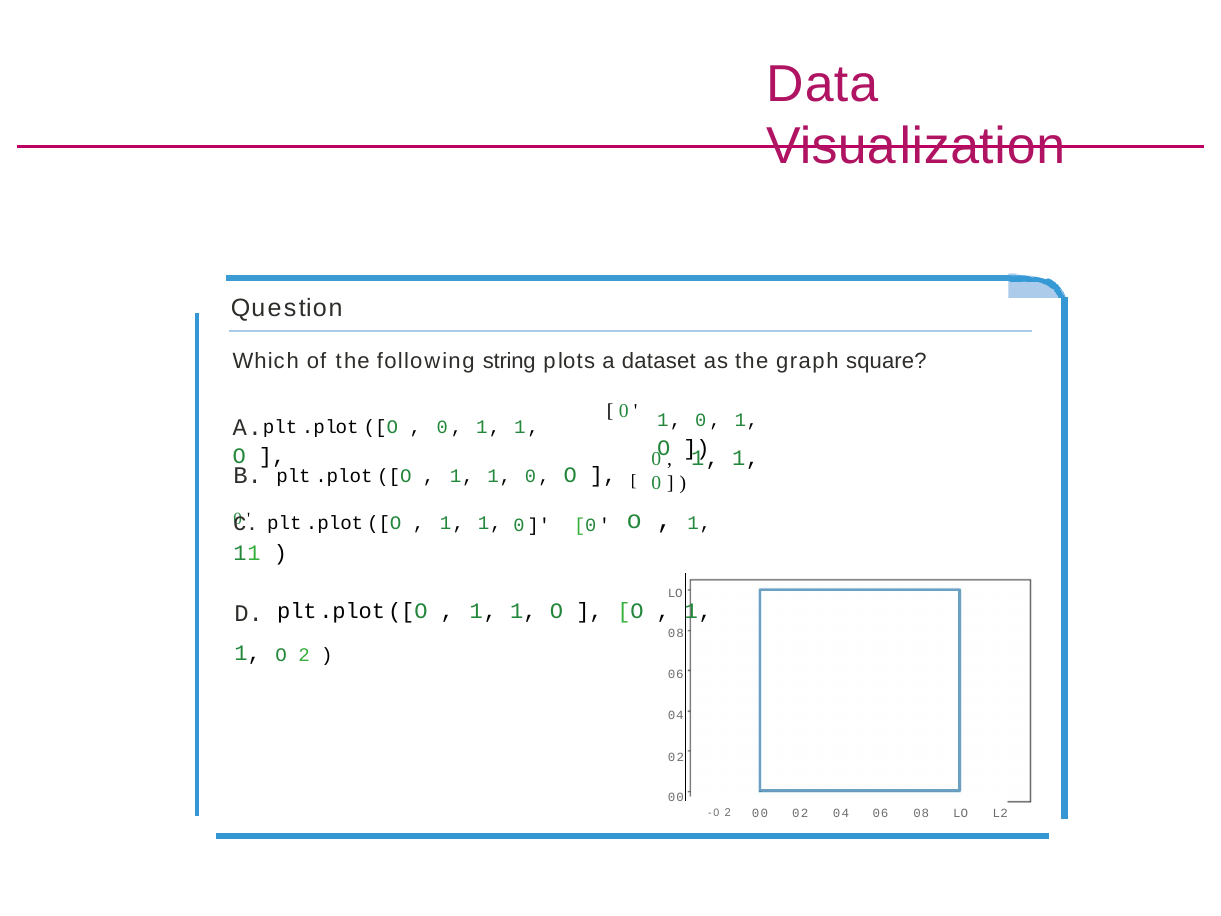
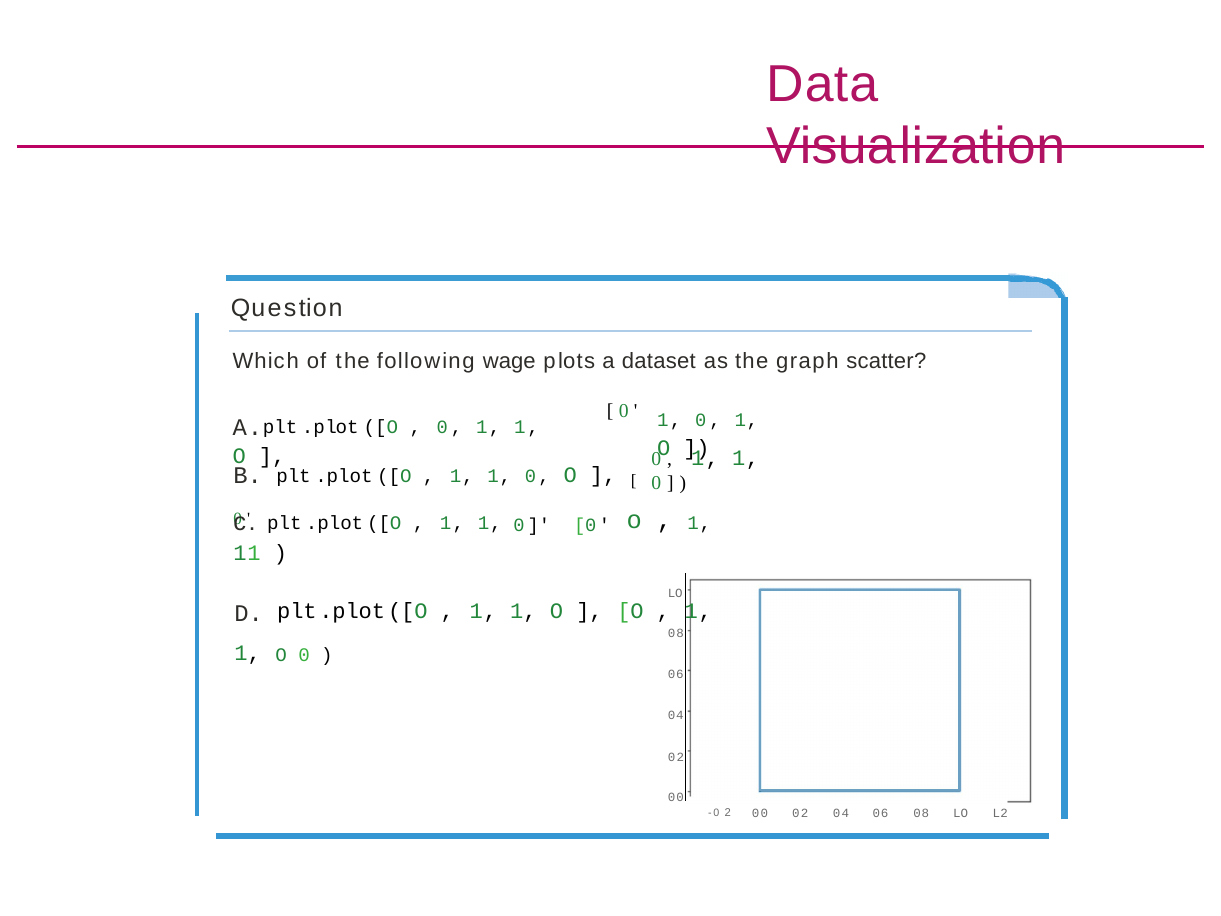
string: string -> wage
square: square -> scatter
O 2: 2 -> 0
